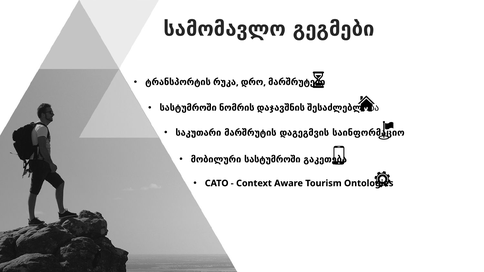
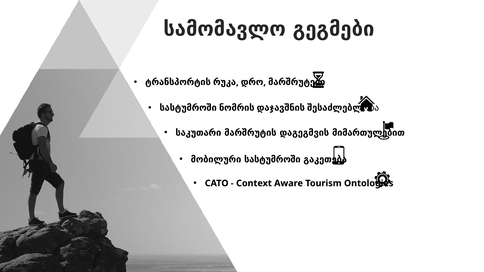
საინფორმაციო: საინფორმაციო -> მიმართულებით
